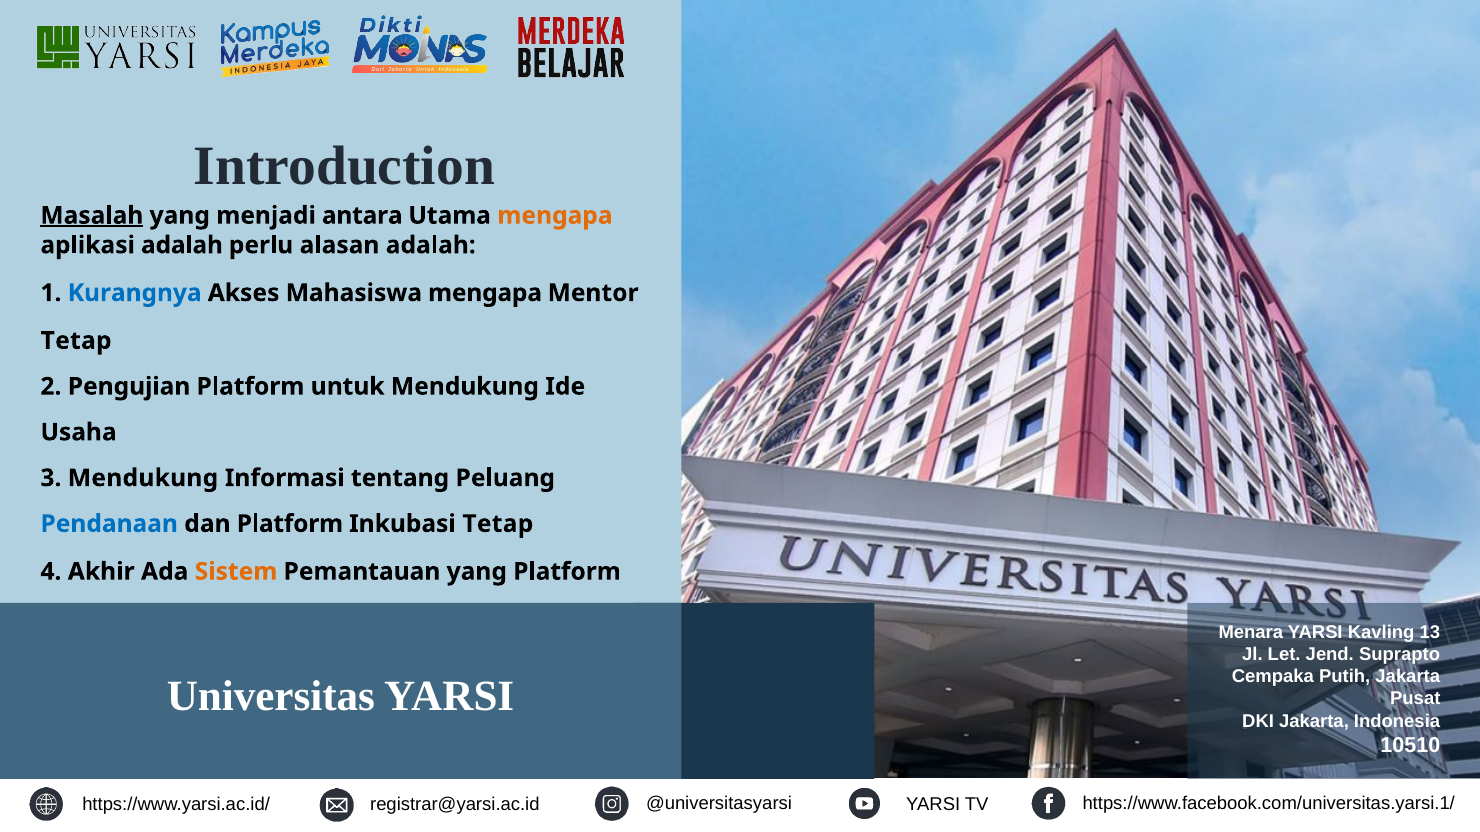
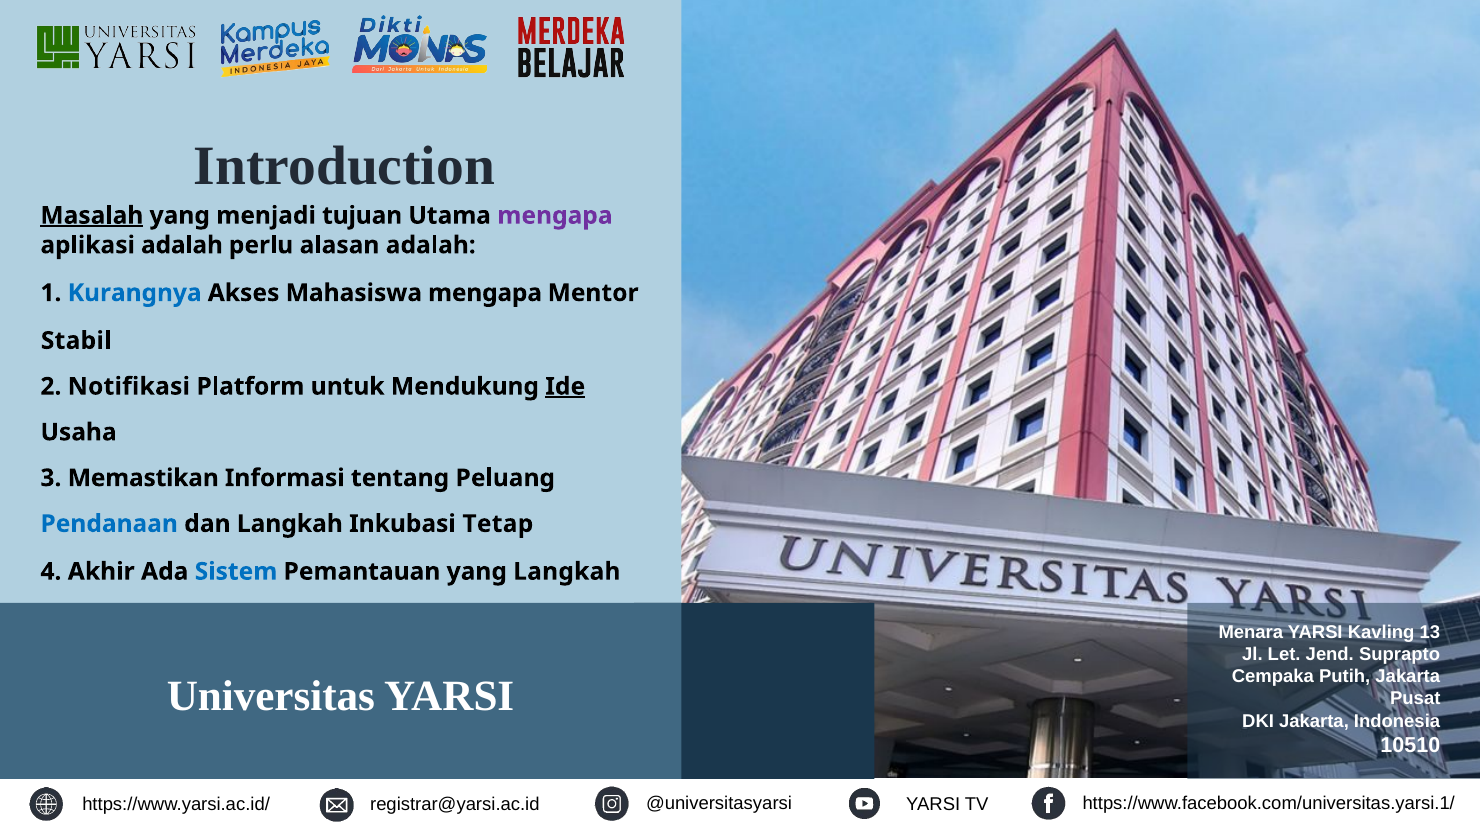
antara: antara -> tujuan
mengapa at (555, 216) colour: orange -> purple
Tetap at (76, 341): Tetap -> Stabil
Pengujian: Pengujian -> Notifikasi
Ide underline: none -> present
3 Mendukung: Mendukung -> Memastikan
dan Platform: Platform -> Langkah
Sistem colour: orange -> blue
yang Platform: Platform -> Langkah
